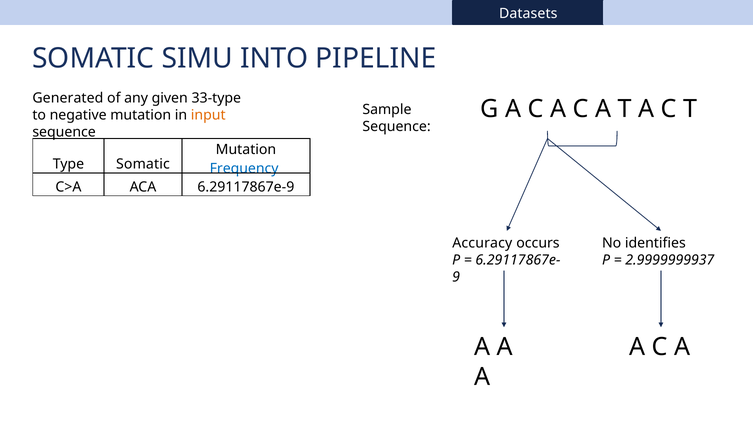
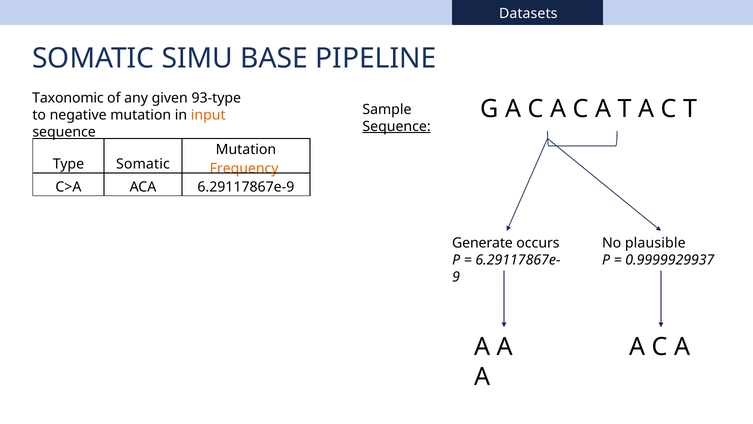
INTO: INTO -> BASE
Generated: Generated -> Taxonomic
33-type: 33-type -> 93-type
Sequence at (397, 126) underline: none -> present
Frequency colour: blue -> orange
Accuracy: Accuracy -> Generate
identifies: identifies -> plausible
2.9999999937: 2.9999999937 -> 0.9999929937
